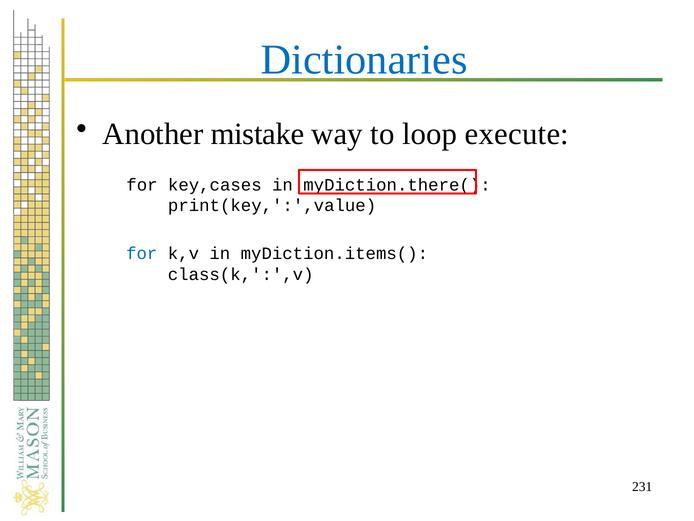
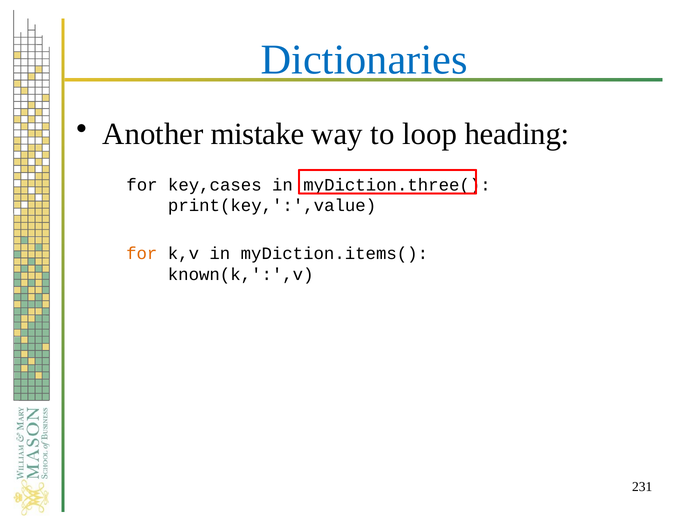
execute: execute -> heading
myDiction.there(: myDiction.there( -> myDiction.three(
for at (142, 253) colour: blue -> orange
class(k,':',v: class(k,':',v -> known(k,':',v
